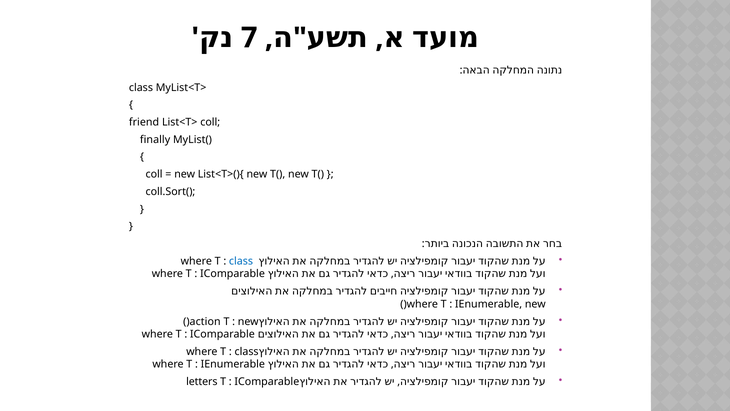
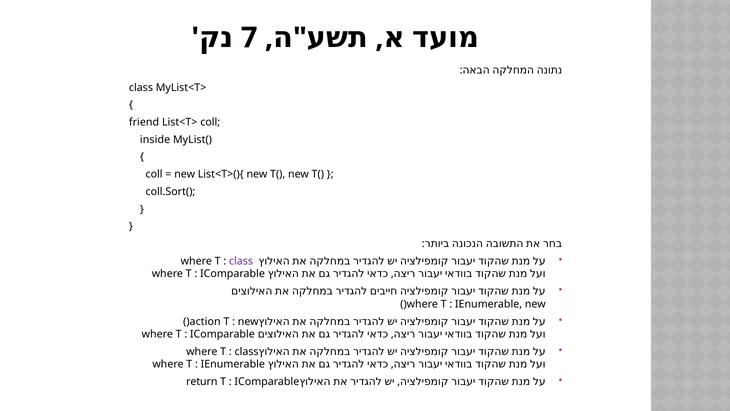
finally: finally -> inside
class at (241, 261) colour: blue -> purple
letters: letters -> return
